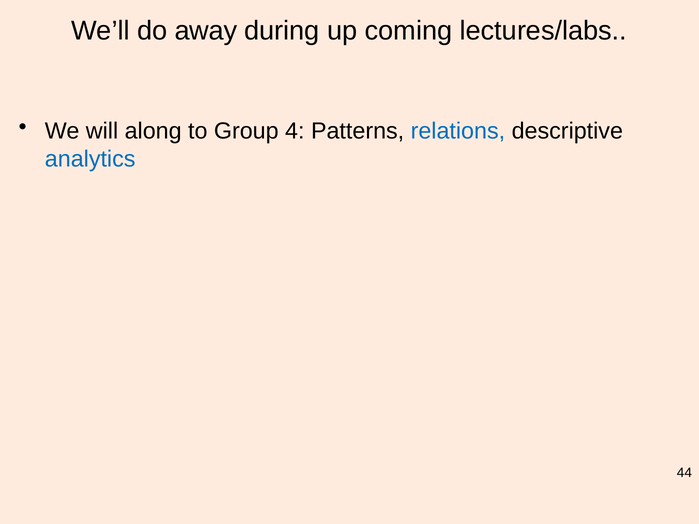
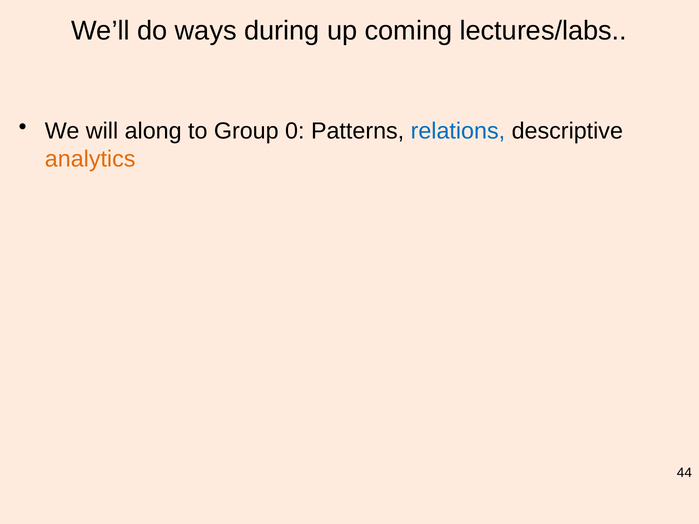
away: away -> ways
4: 4 -> 0
analytics colour: blue -> orange
